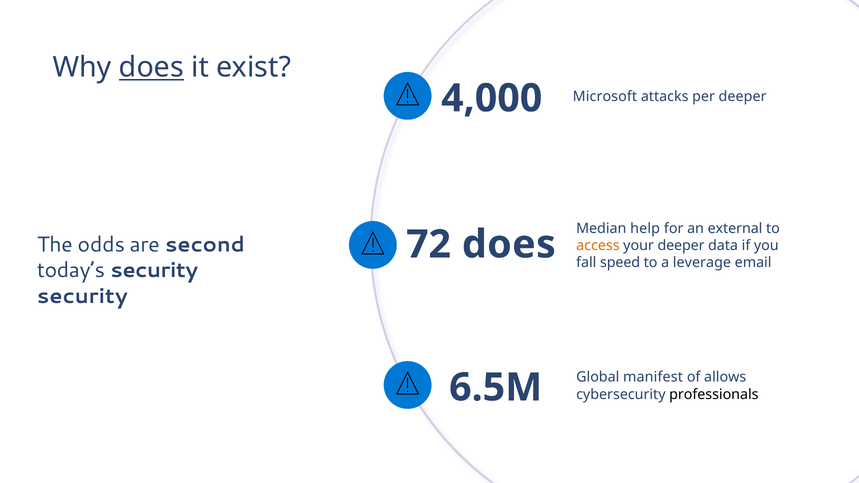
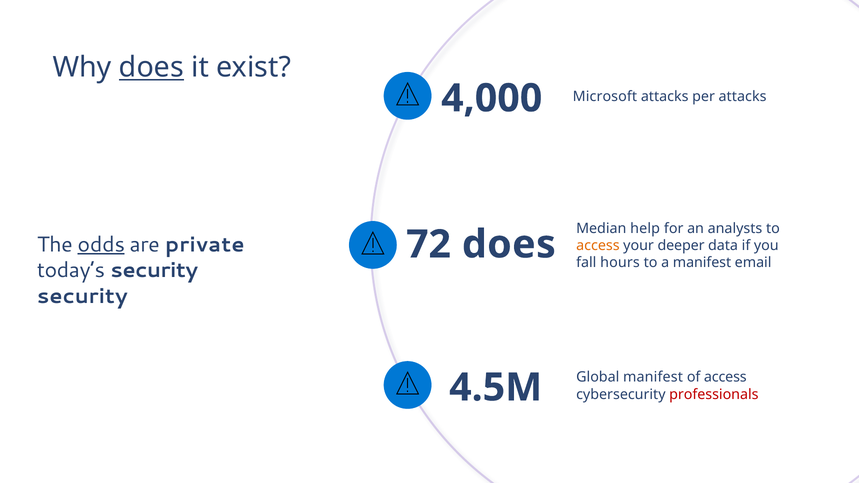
per deeper: deeper -> attacks
external: external -> analysts
odds underline: none -> present
second: second -> private
speed: speed -> hours
a leverage: leverage -> manifest
of allows: allows -> access
6.5M: 6.5M -> 4.5M
professionals colour: black -> red
